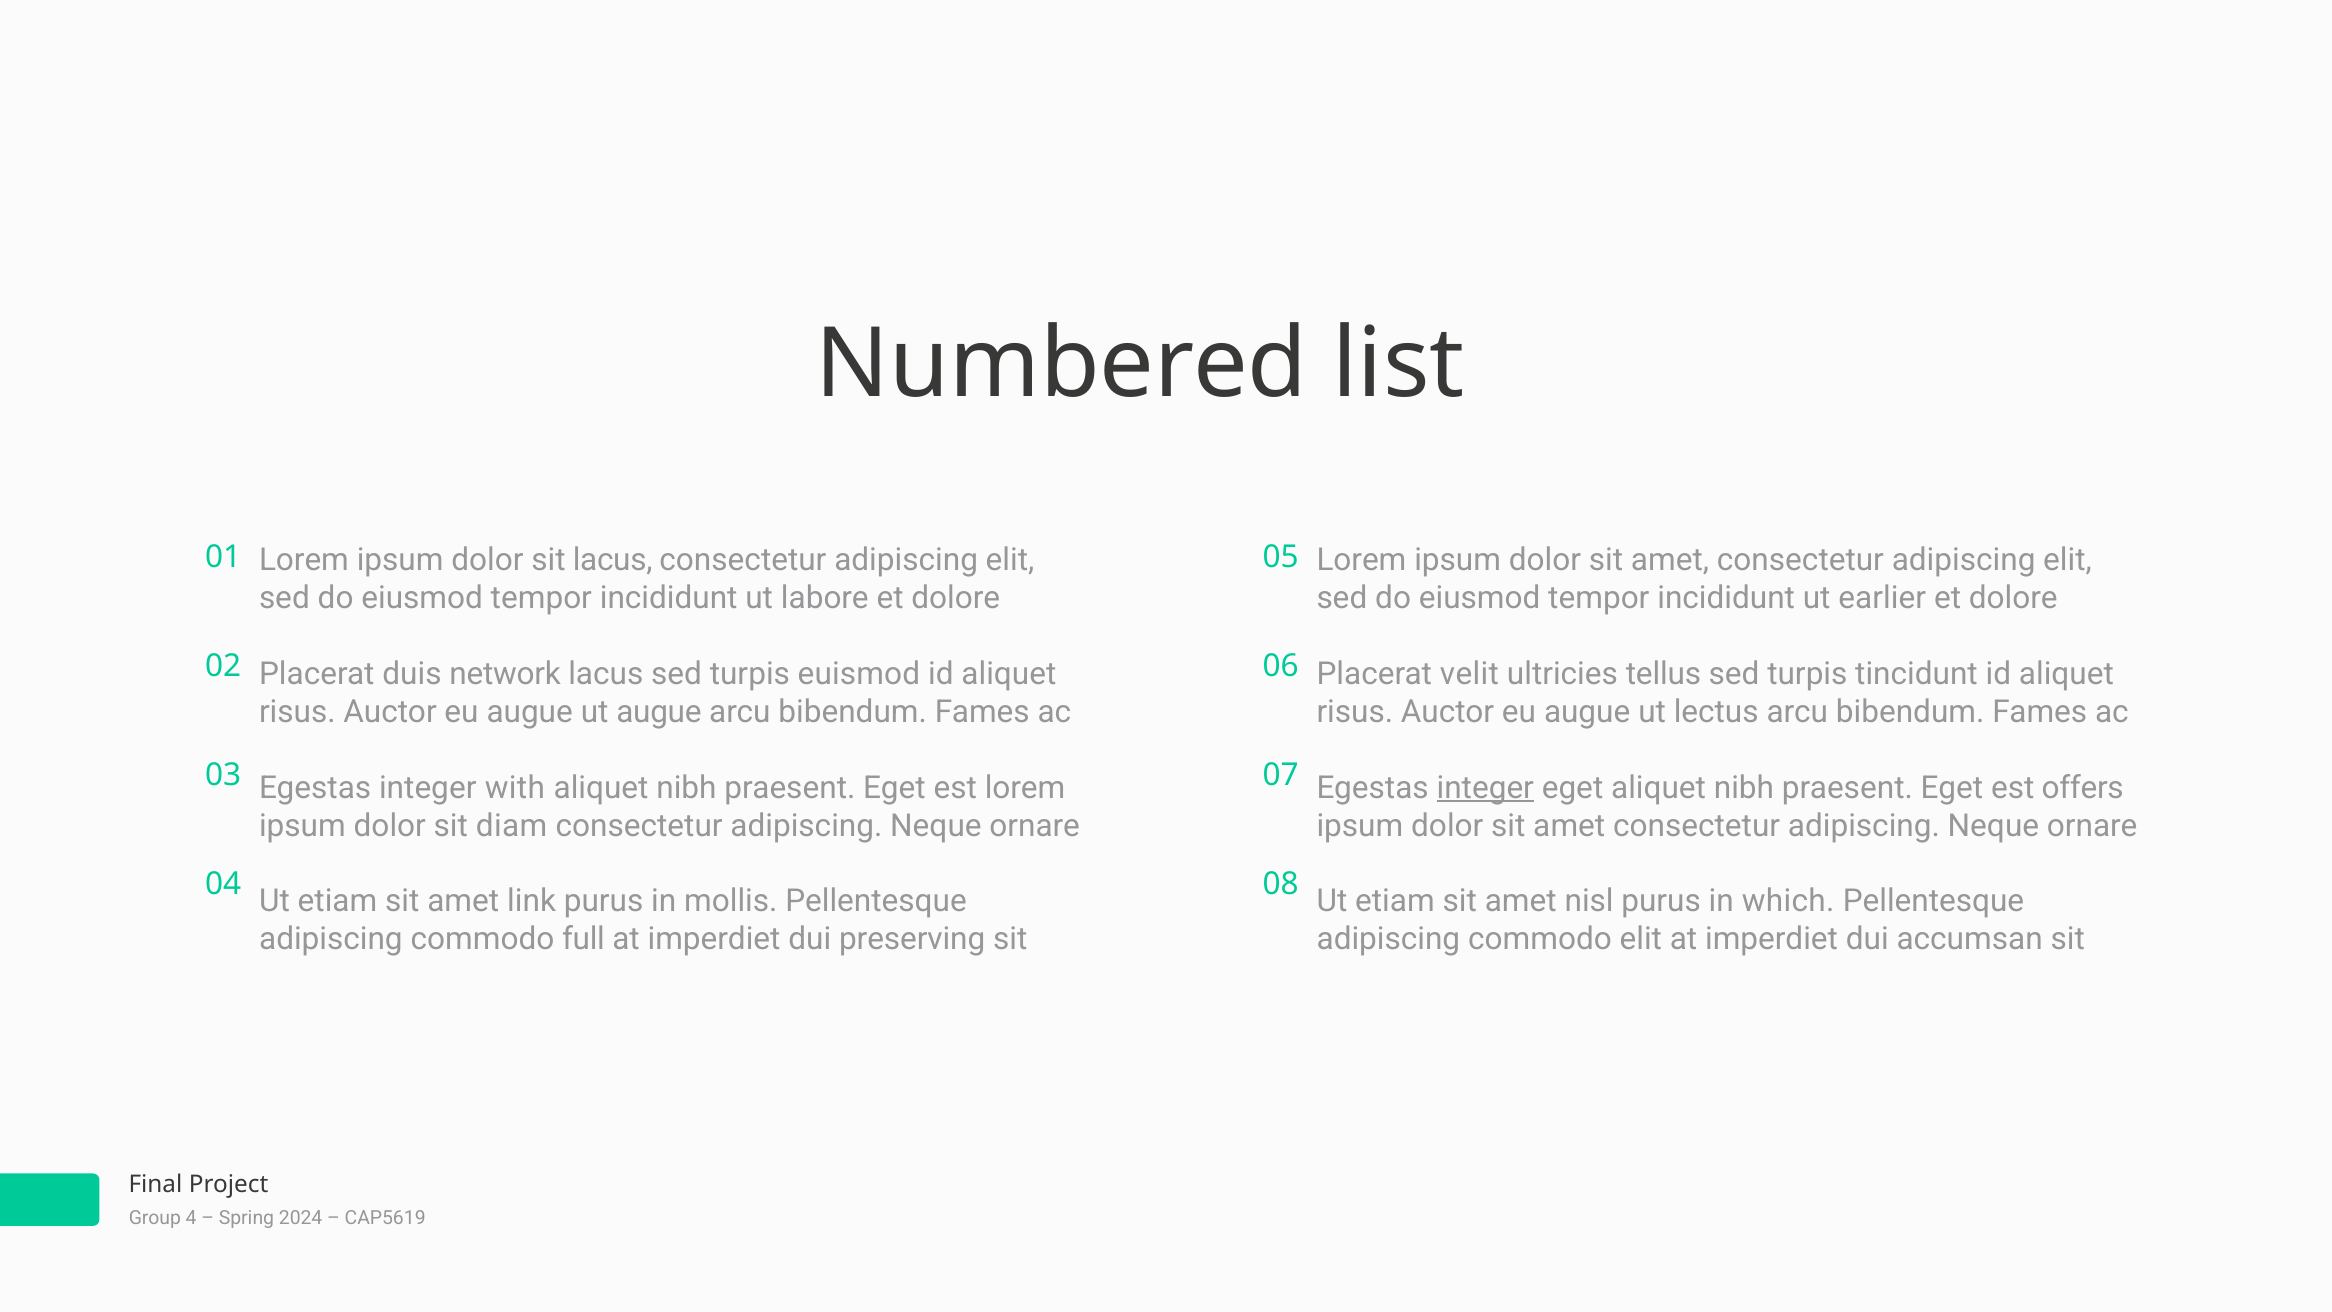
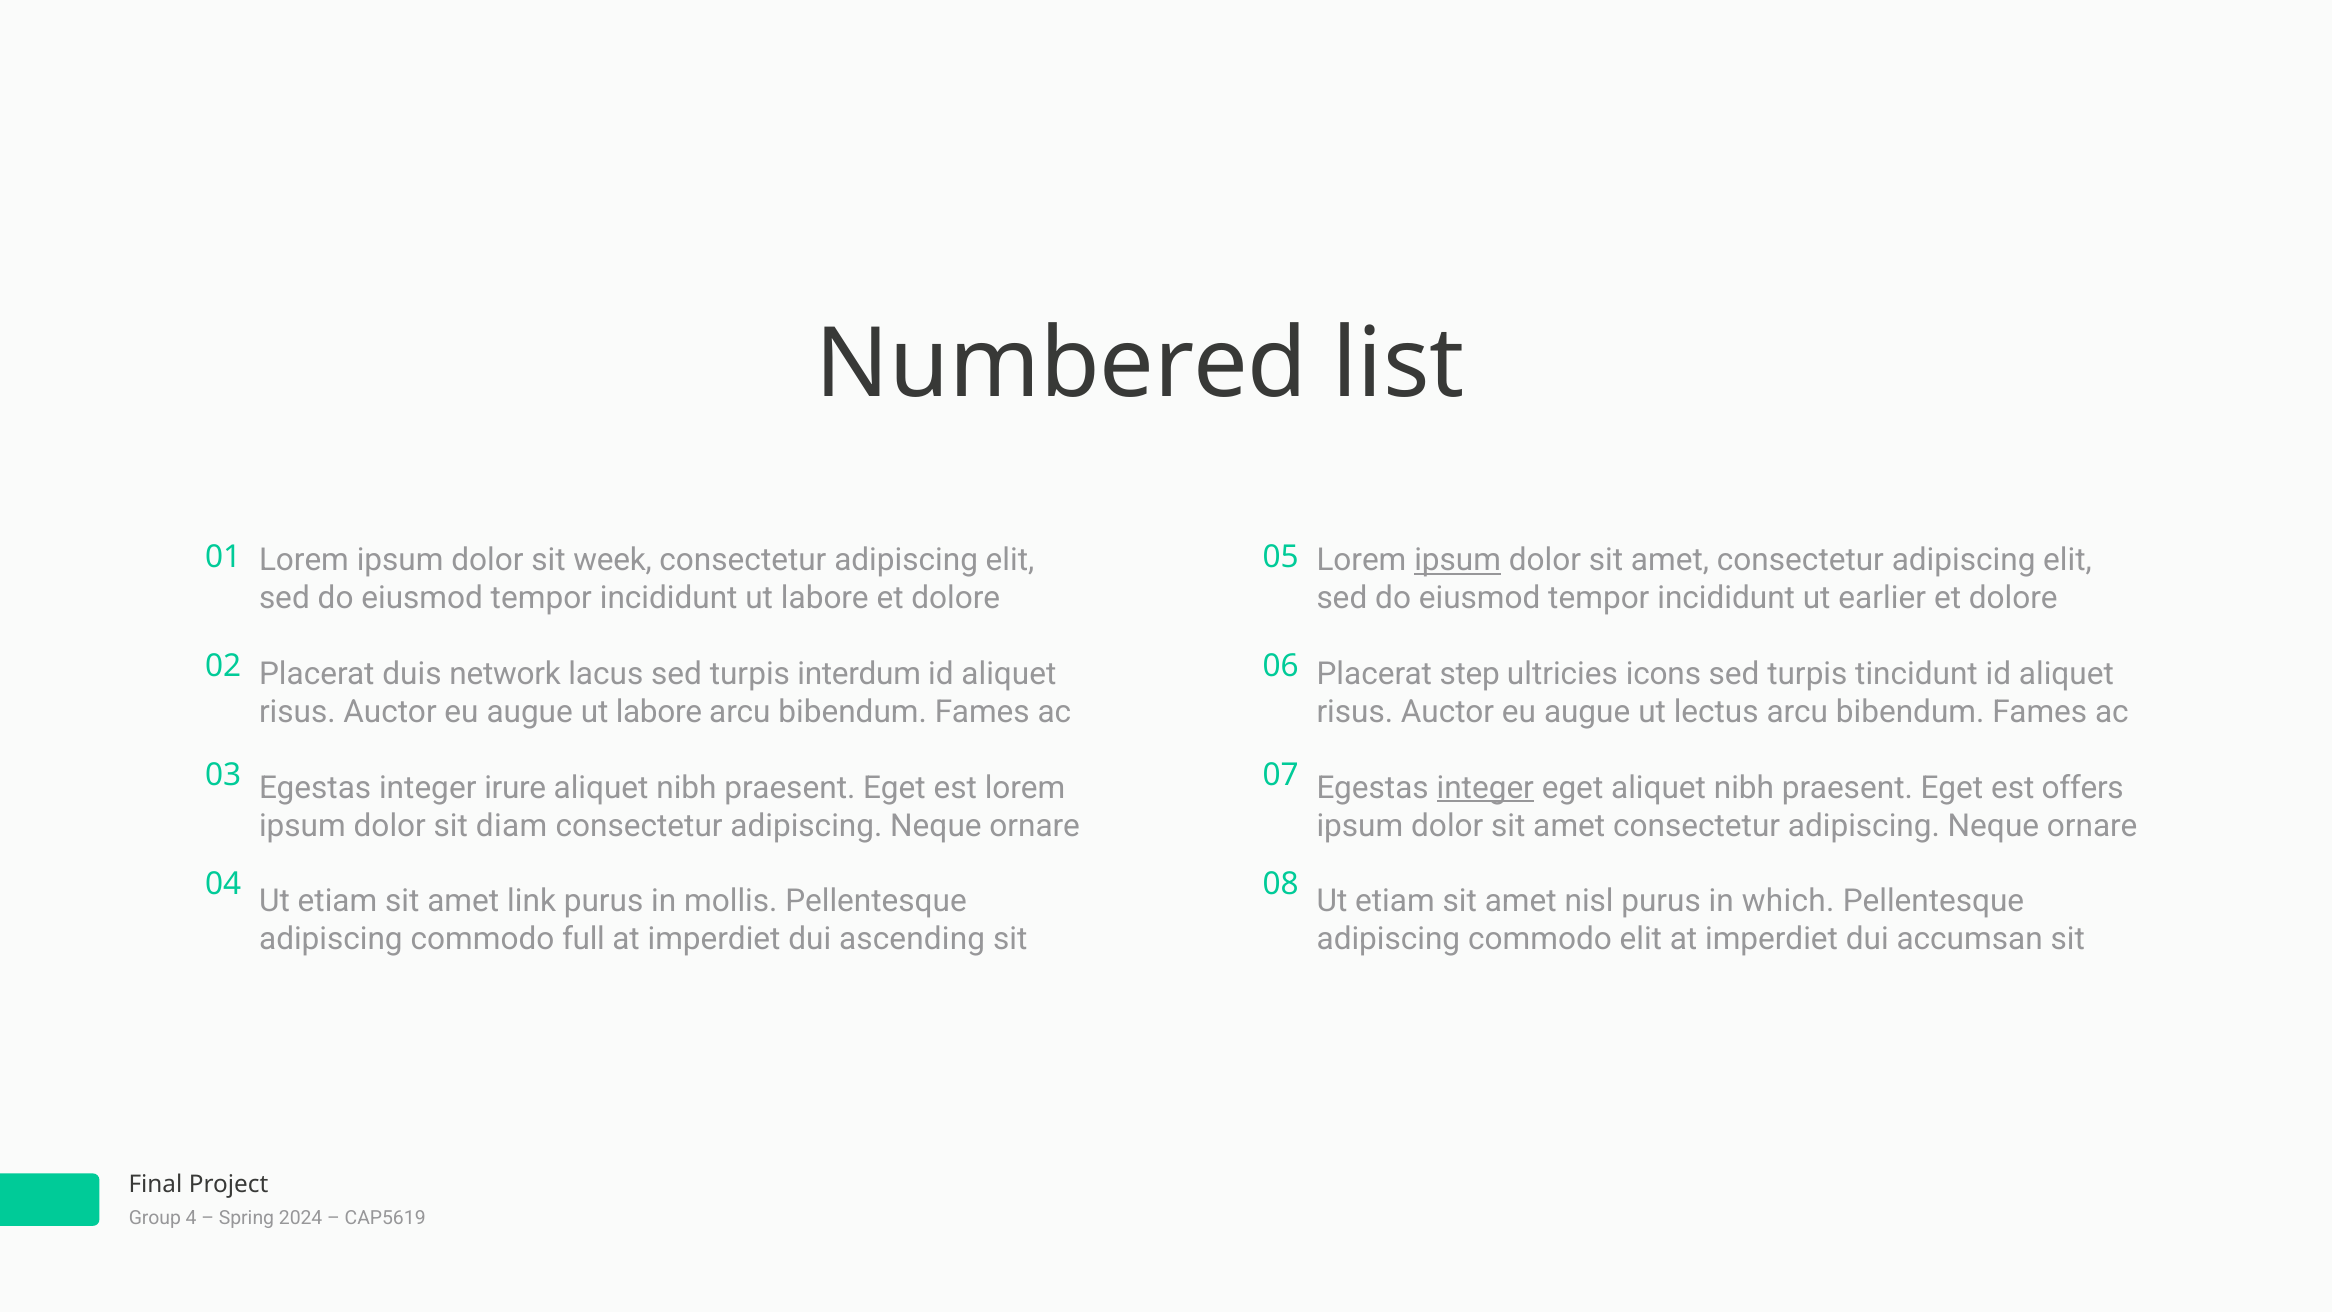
sit lacus: lacus -> week
ipsum at (1458, 560) underline: none -> present
euismod: euismod -> interdum
velit: velit -> step
tellus: tellus -> icons
augue ut augue: augue -> labore
with: with -> irure
preserving: preserving -> ascending
